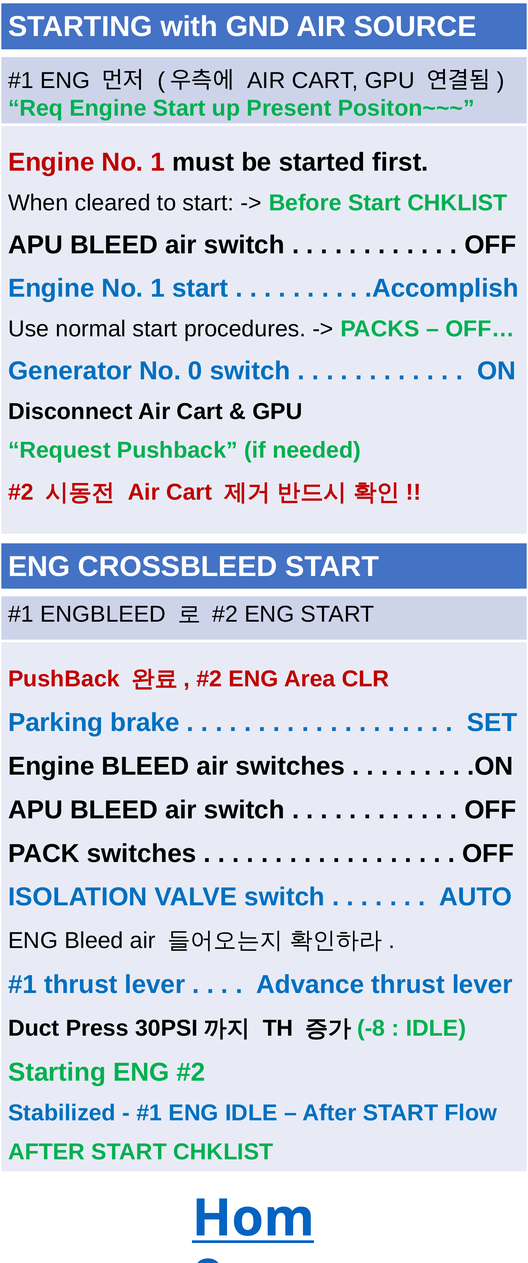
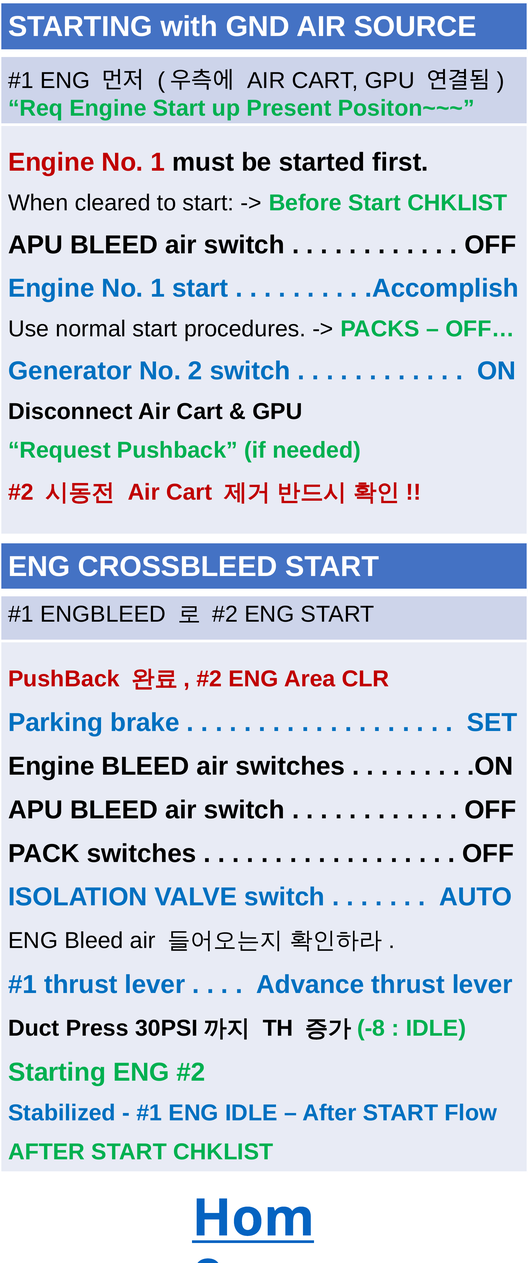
0: 0 -> 2
